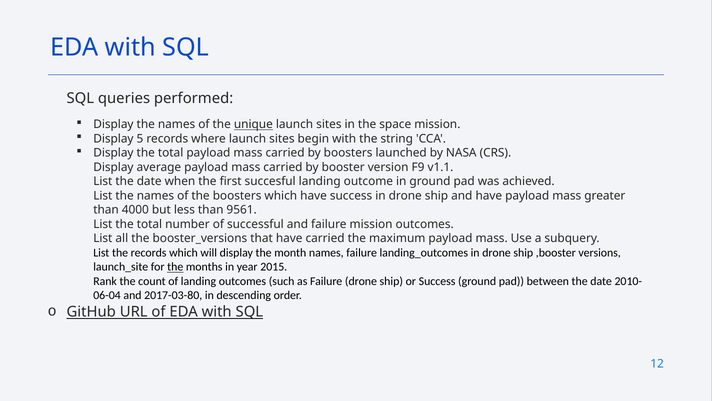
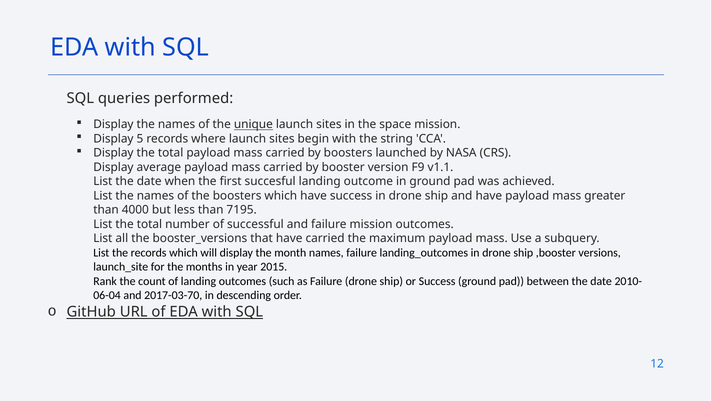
9561: 9561 -> 7195
the at (175, 267) underline: present -> none
2017-03-80: 2017-03-80 -> 2017-03-70
